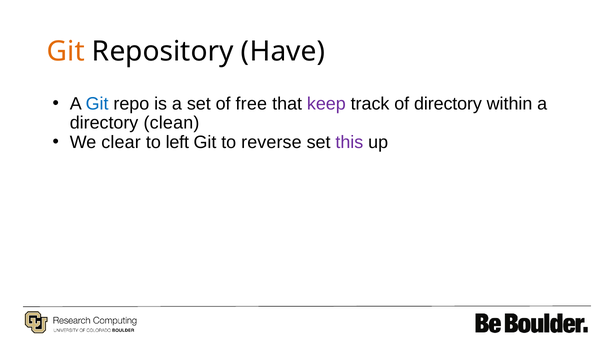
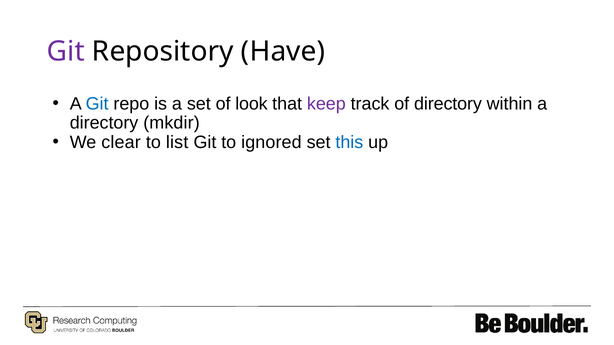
Git at (66, 52) colour: orange -> purple
free: free -> look
clean: clean -> mkdir
left: left -> list
reverse: reverse -> ignored
this colour: purple -> blue
